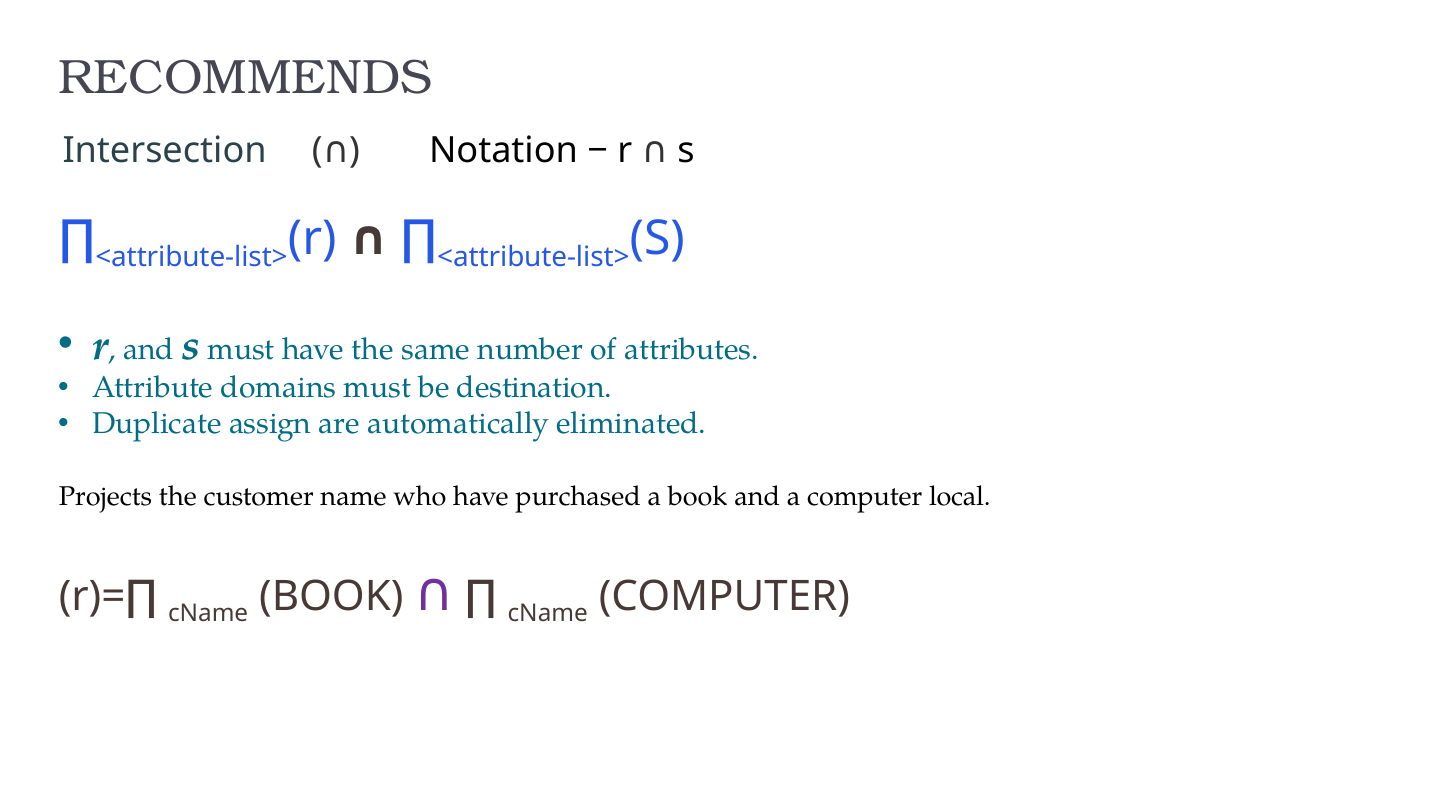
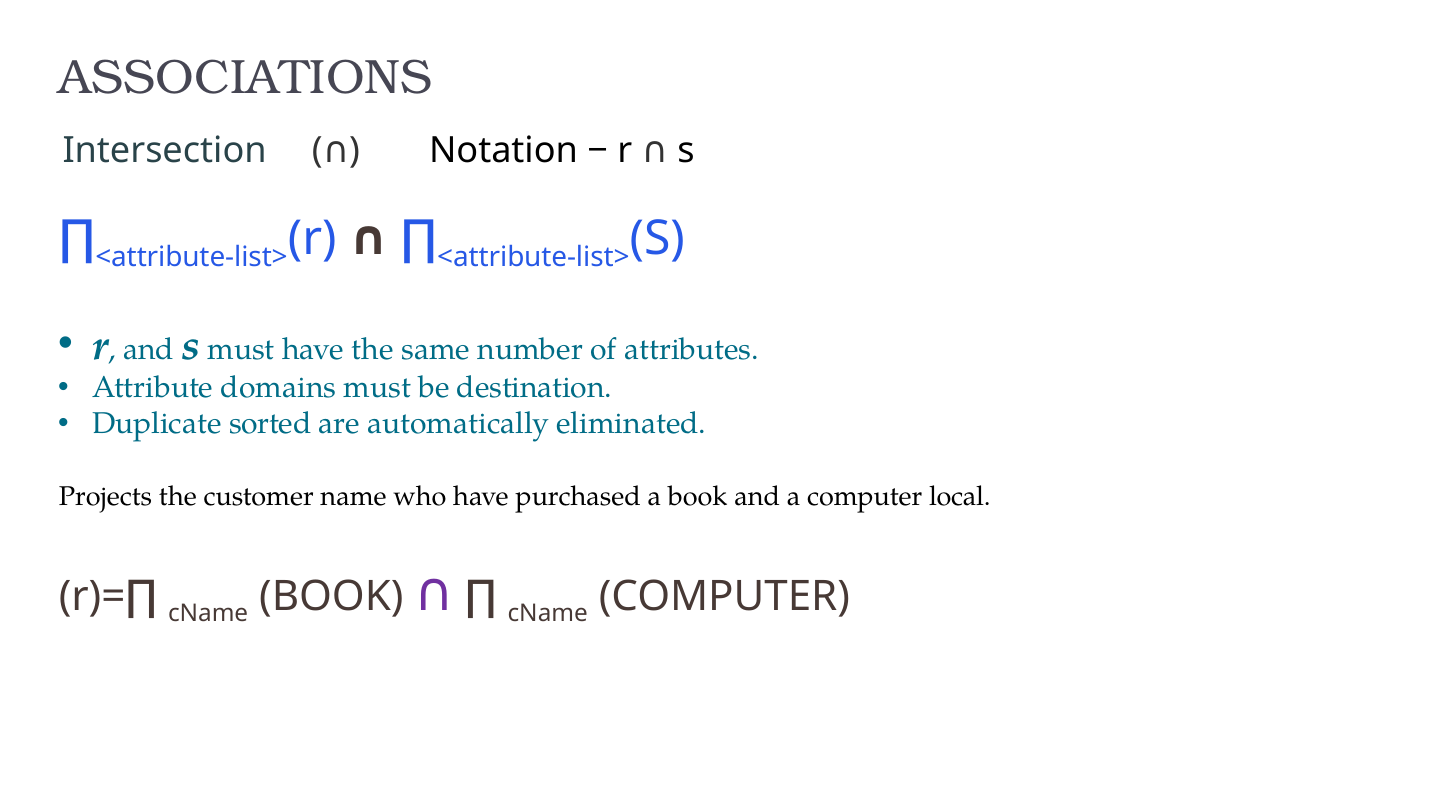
RECOMMENDS: RECOMMENDS -> ASSOCIATIONS
assign: assign -> sorted
